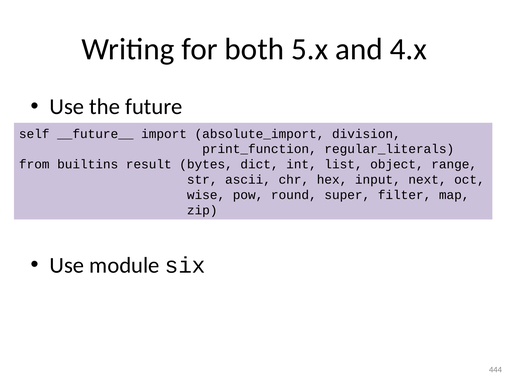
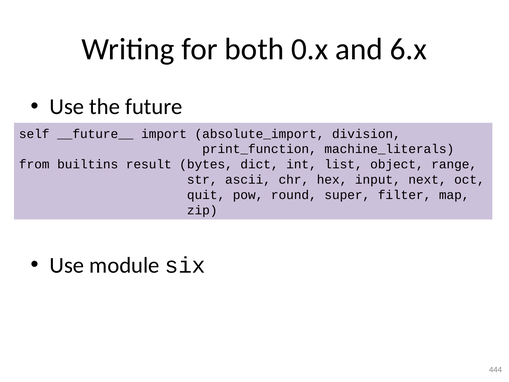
5.x: 5.x -> 0.x
4.x: 4.x -> 6.x
regular_literals: regular_literals -> machine_literals
wise: wise -> quit
